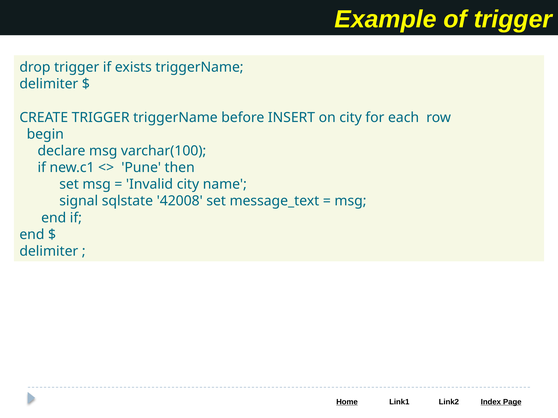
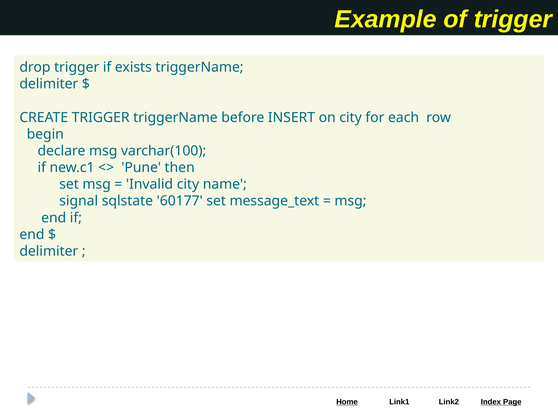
42008: 42008 -> 60177
